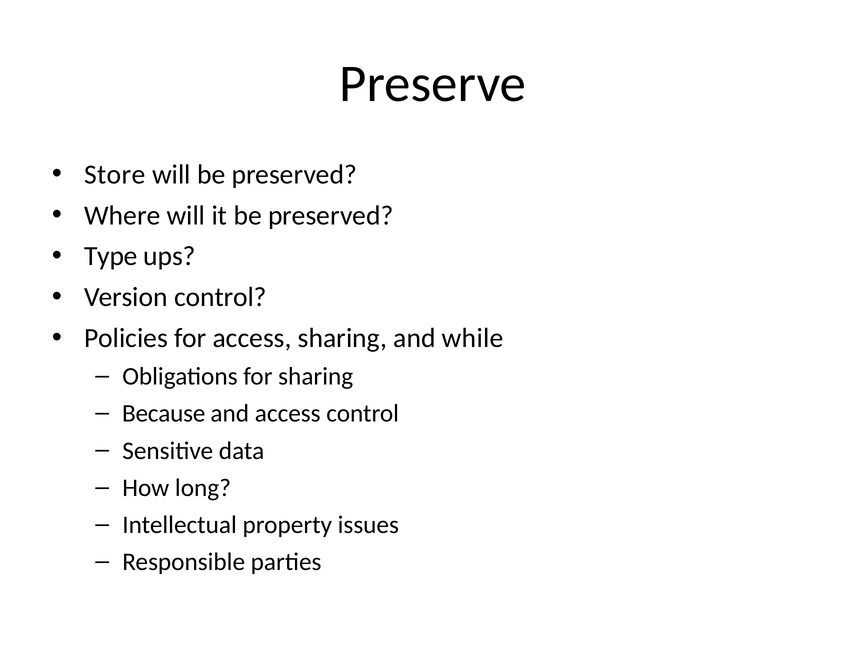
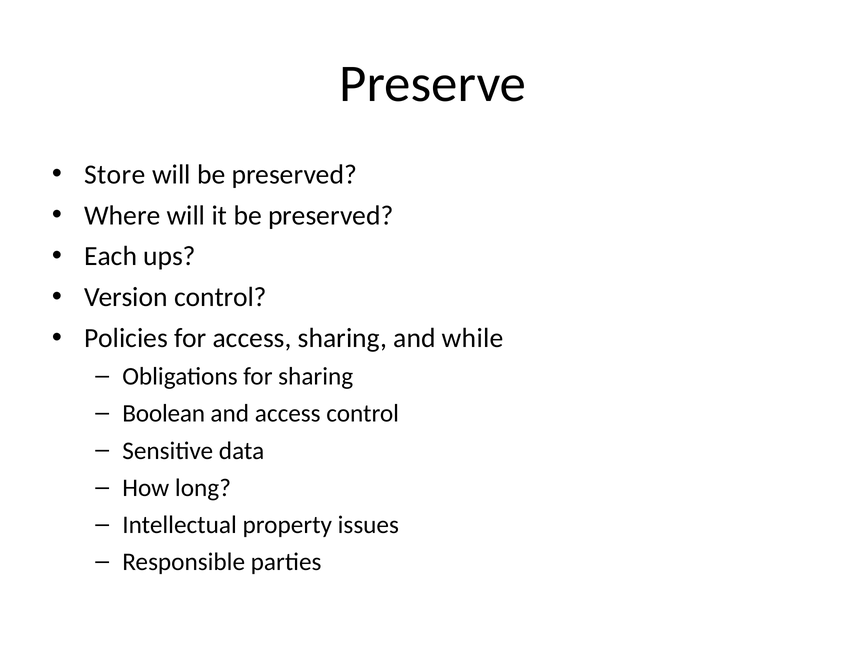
Type: Type -> Each
Because: Because -> Boolean
